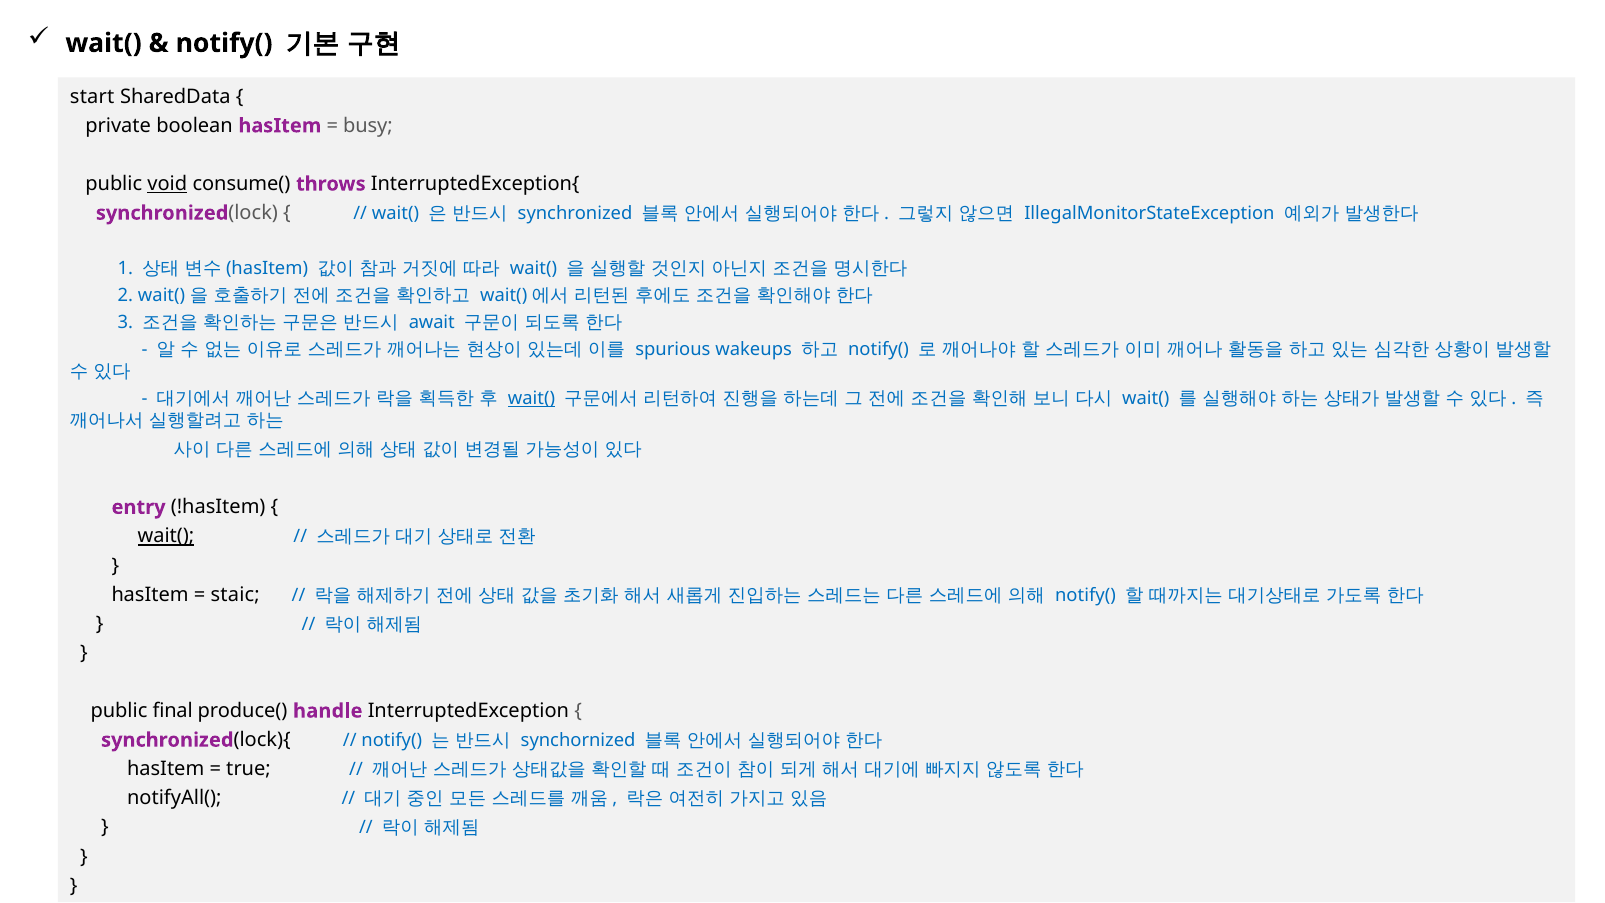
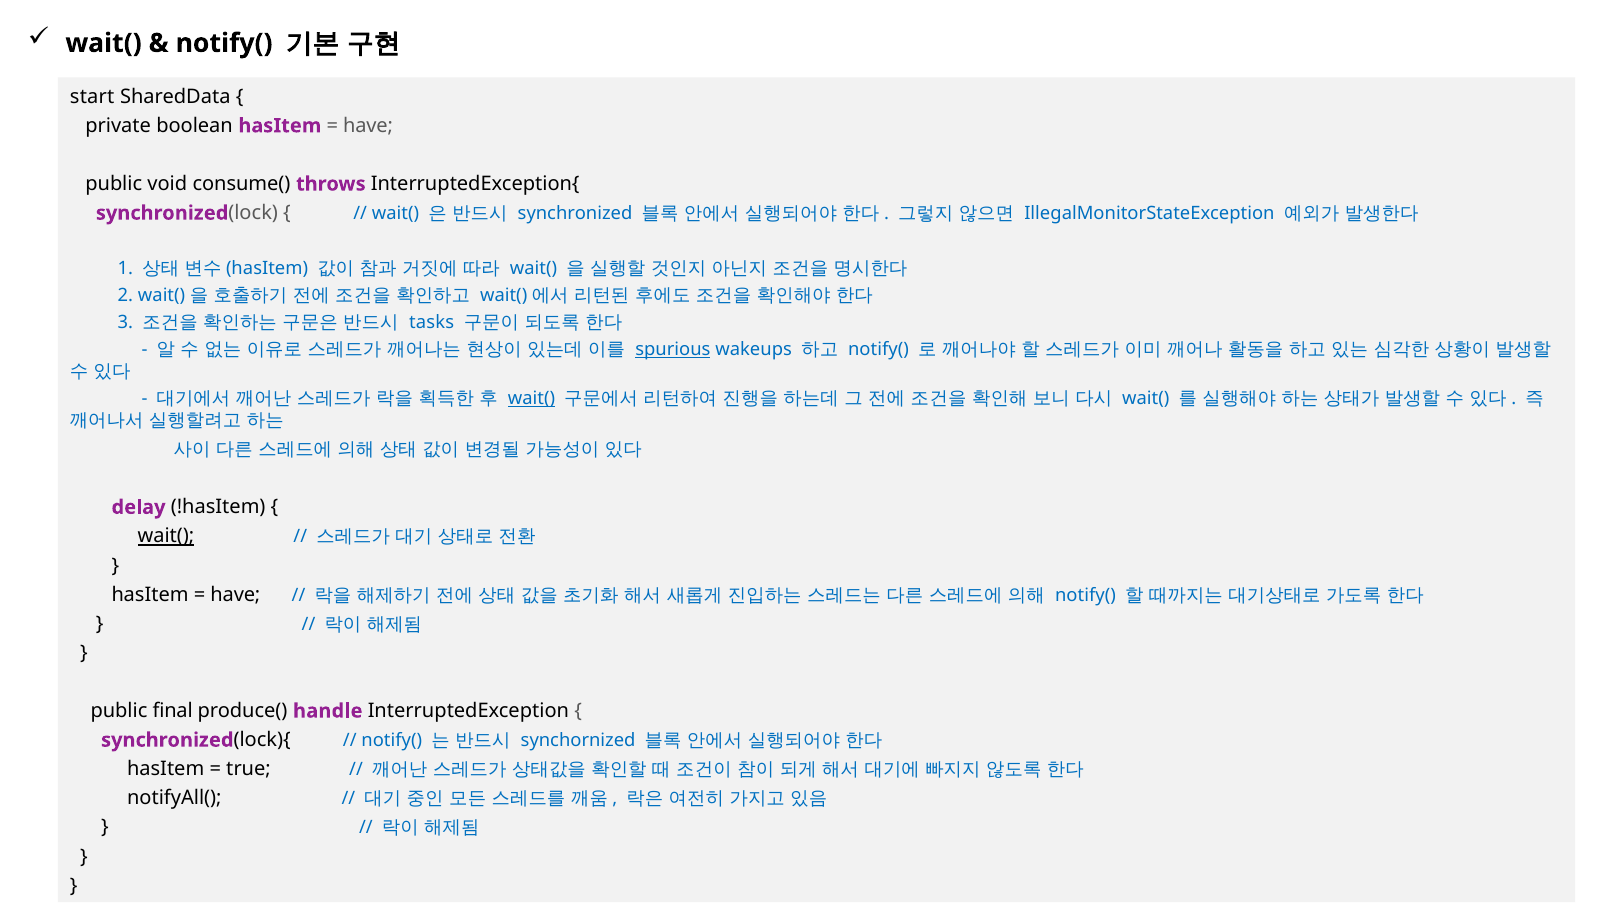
busy at (368, 126): busy -> have
void underline: present -> none
await: await -> tasks
spurious underline: none -> present
entry: entry -> delay
staic at (235, 594): staic -> have
